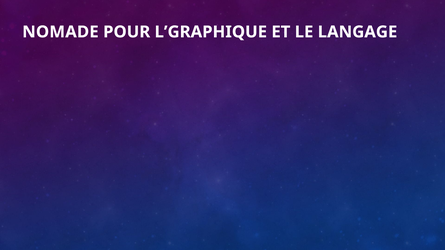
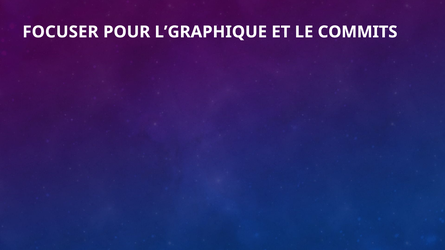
NOMADE: NOMADE -> FOCUSER
LANGAGE: LANGAGE -> COMMITS
